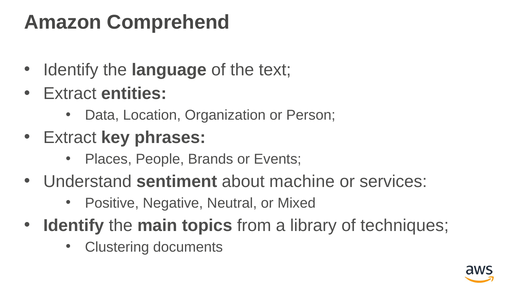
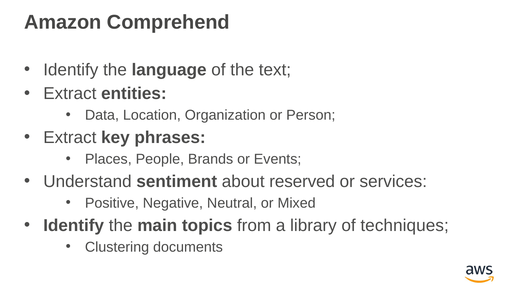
machine: machine -> reserved
